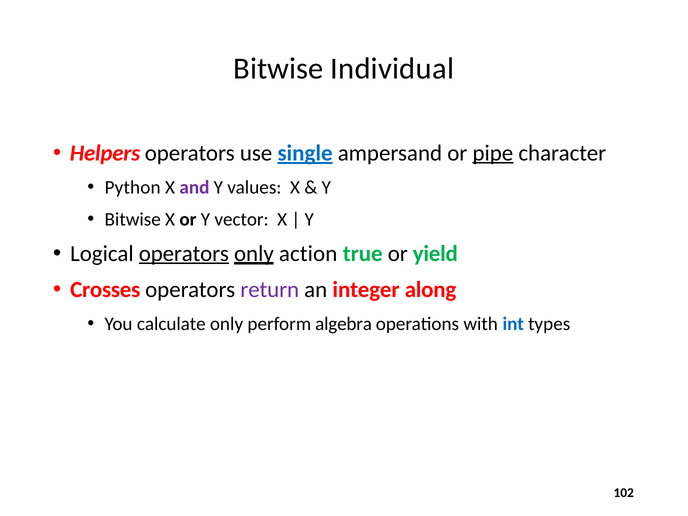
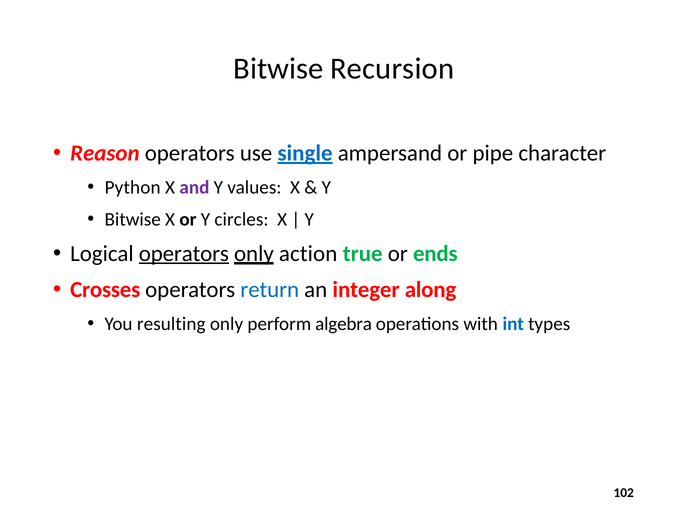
Individual: Individual -> Recursion
Helpers: Helpers -> Reason
pipe underline: present -> none
vector: vector -> circles
yield: yield -> ends
return colour: purple -> blue
calculate: calculate -> resulting
